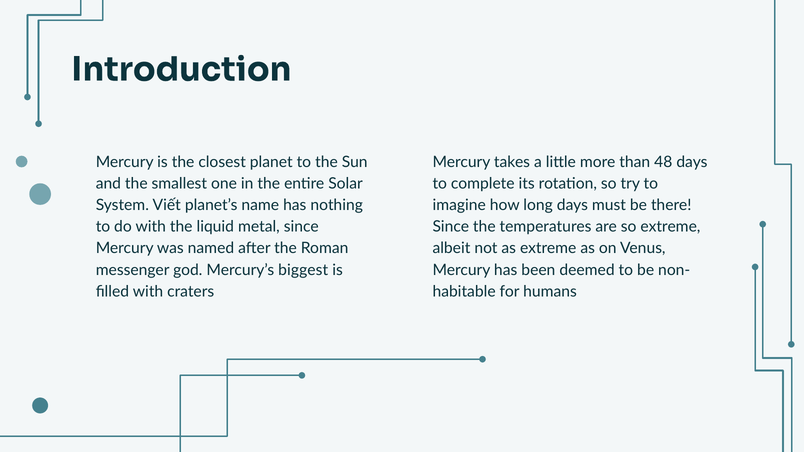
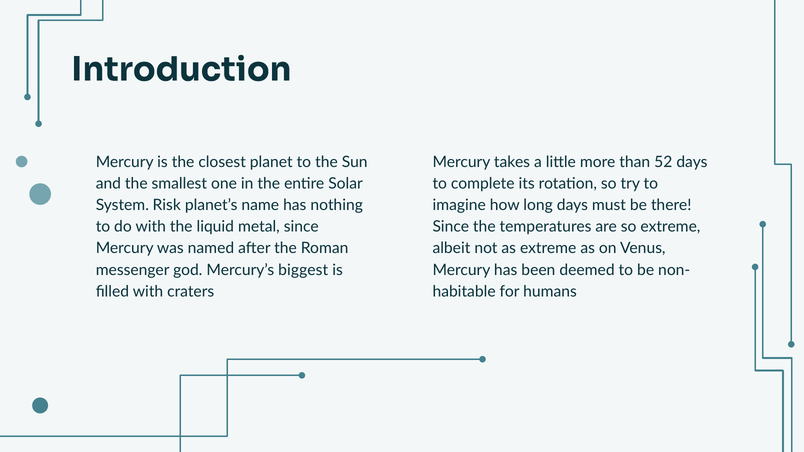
48: 48 -> 52
Viết: Viết -> Risk
